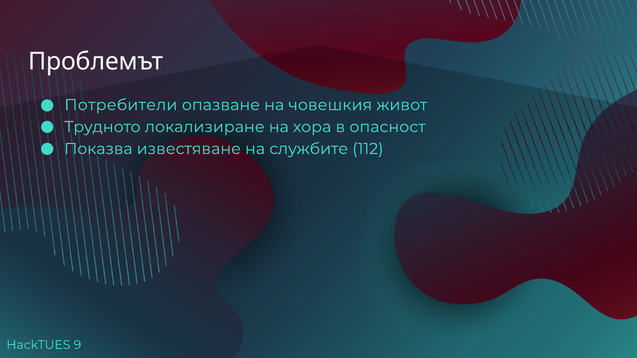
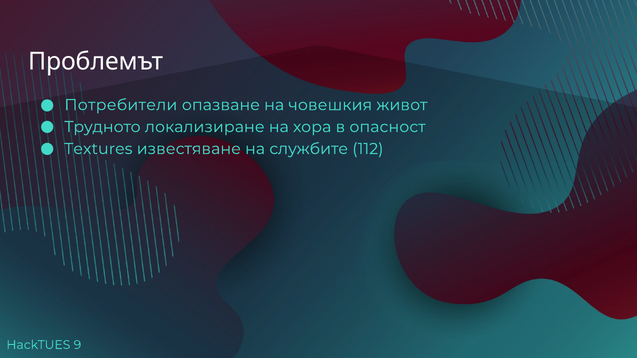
Показва: Показва -> Textures
